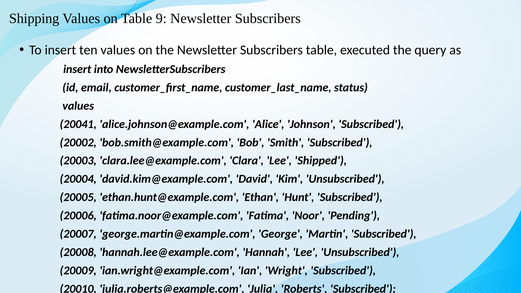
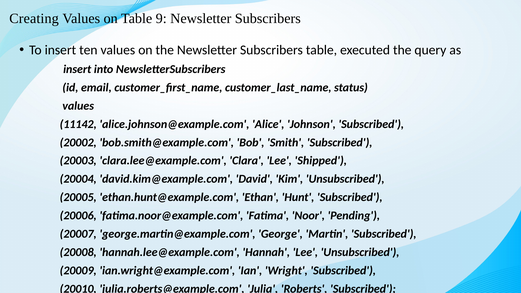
Shipping: Shipping -> Creating
20041: 20041 -> 11142
